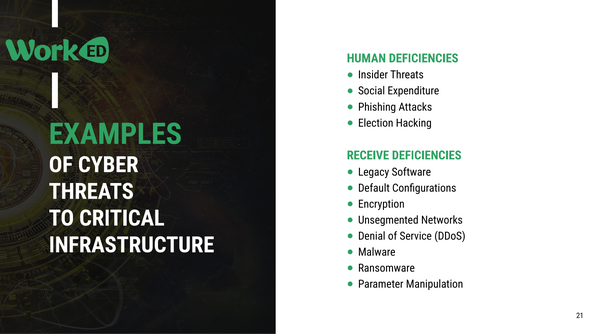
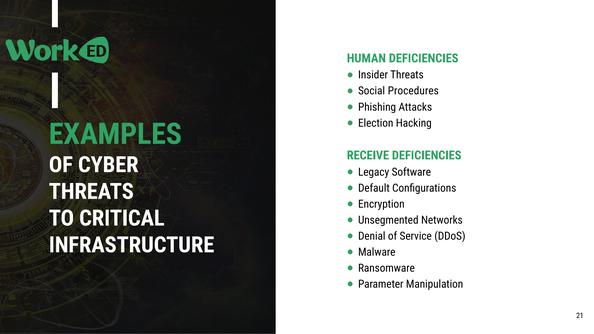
Expenditure: Expenditure -> Procedures
